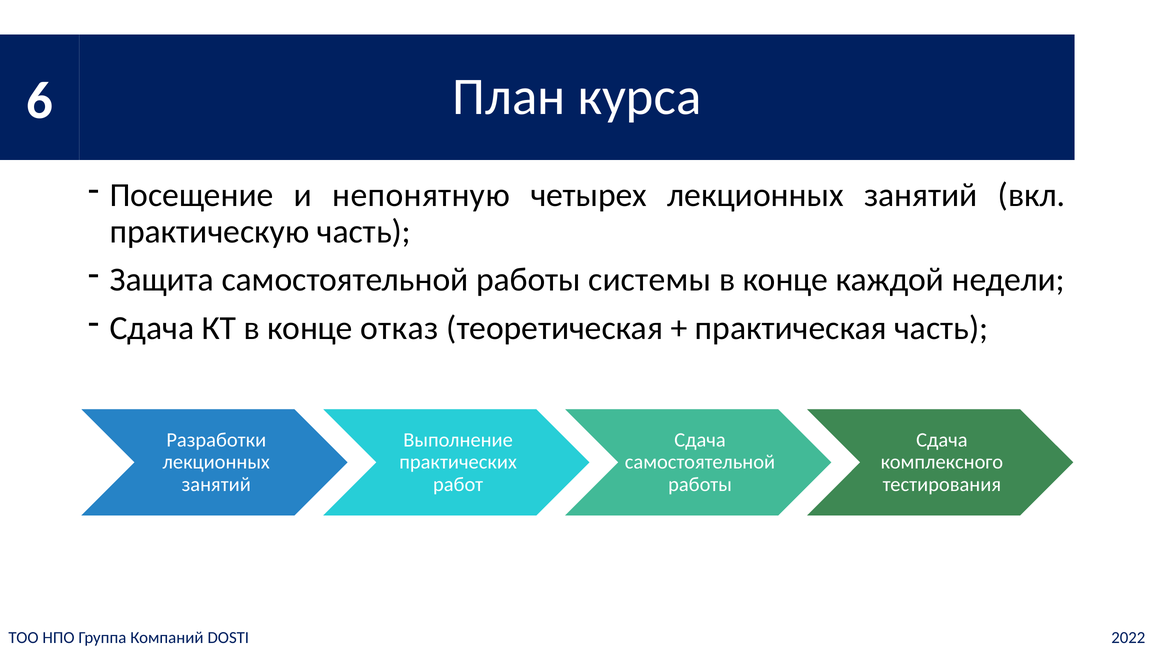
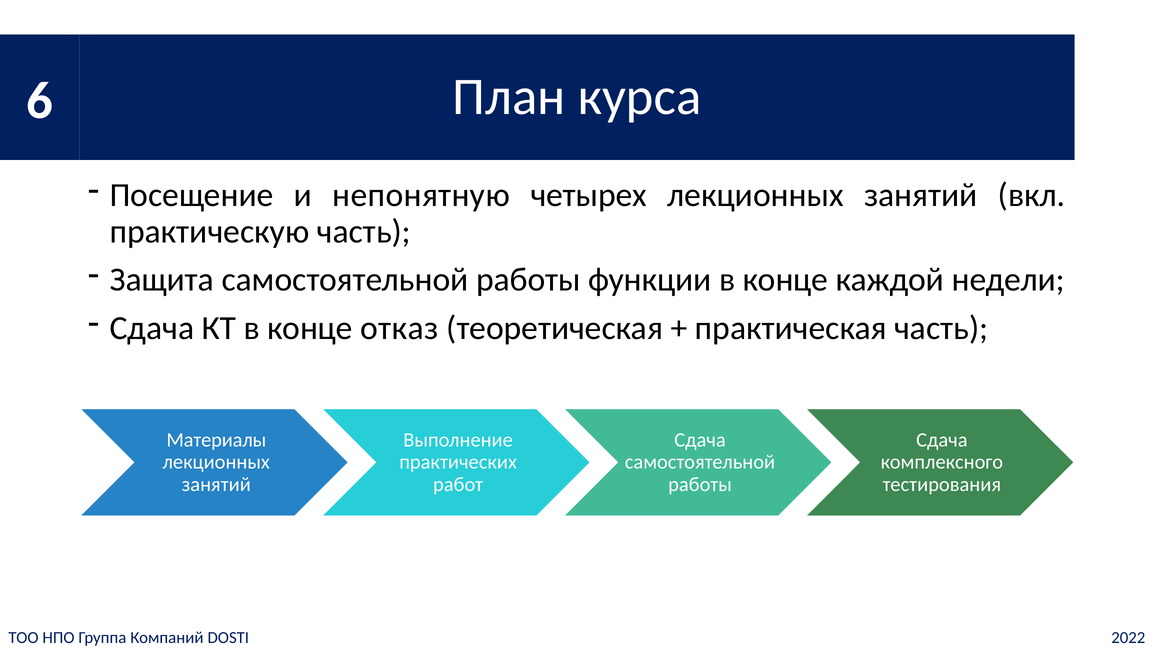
системы: системы -> функции
Разработки: Разработки -> Материалы
